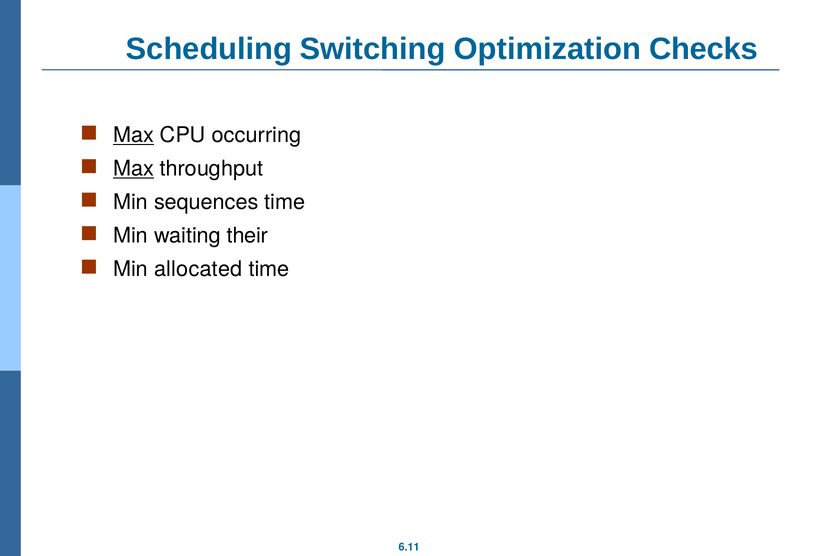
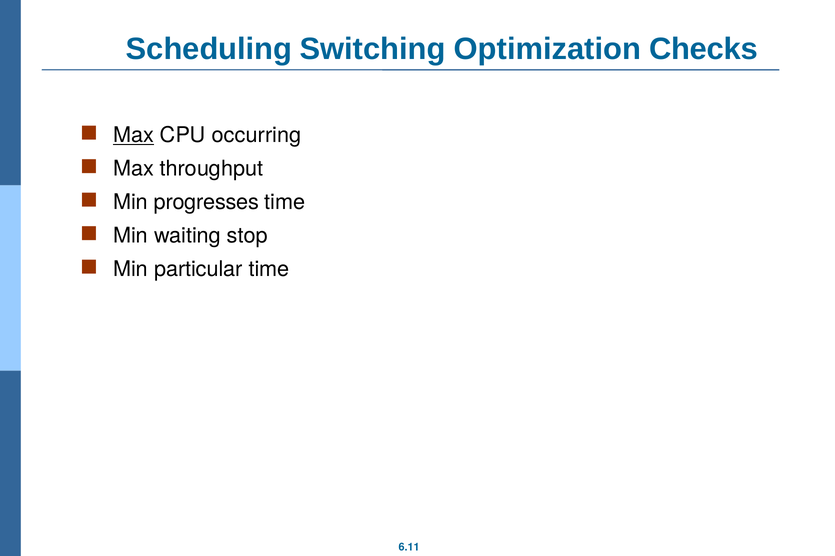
Max at (134, 169) underline: present -> none
sequences: sequences -> progresses
their: their -> stop
allocated: allocated -> particular
